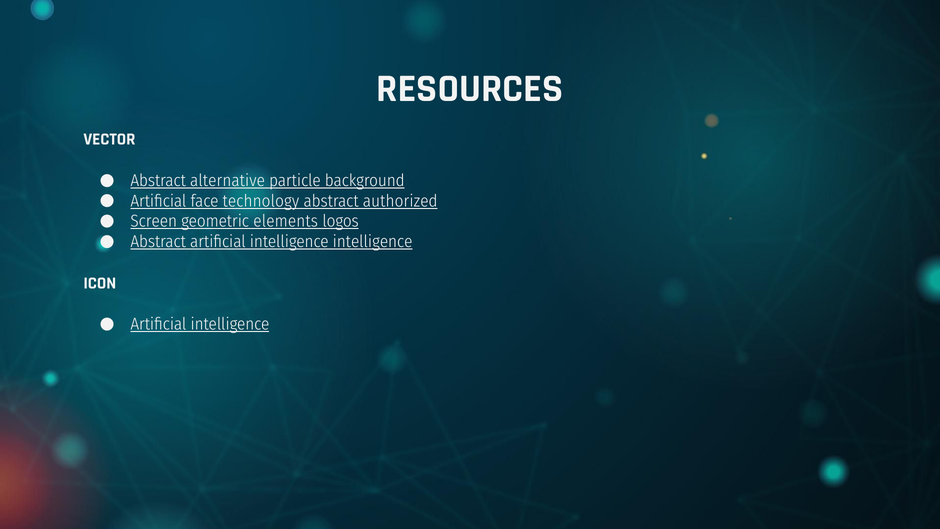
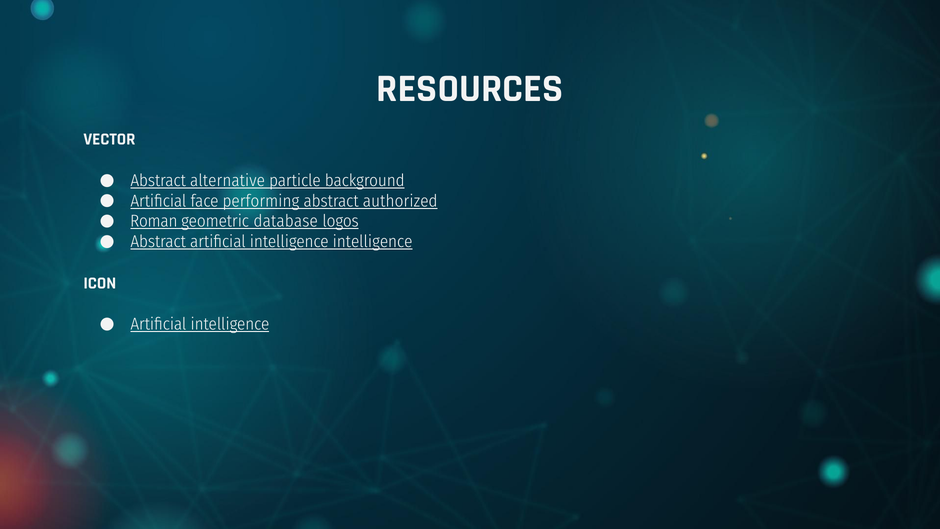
technology: technology -> performing
Screen: Screen -> Roman
elements: elements -> database
